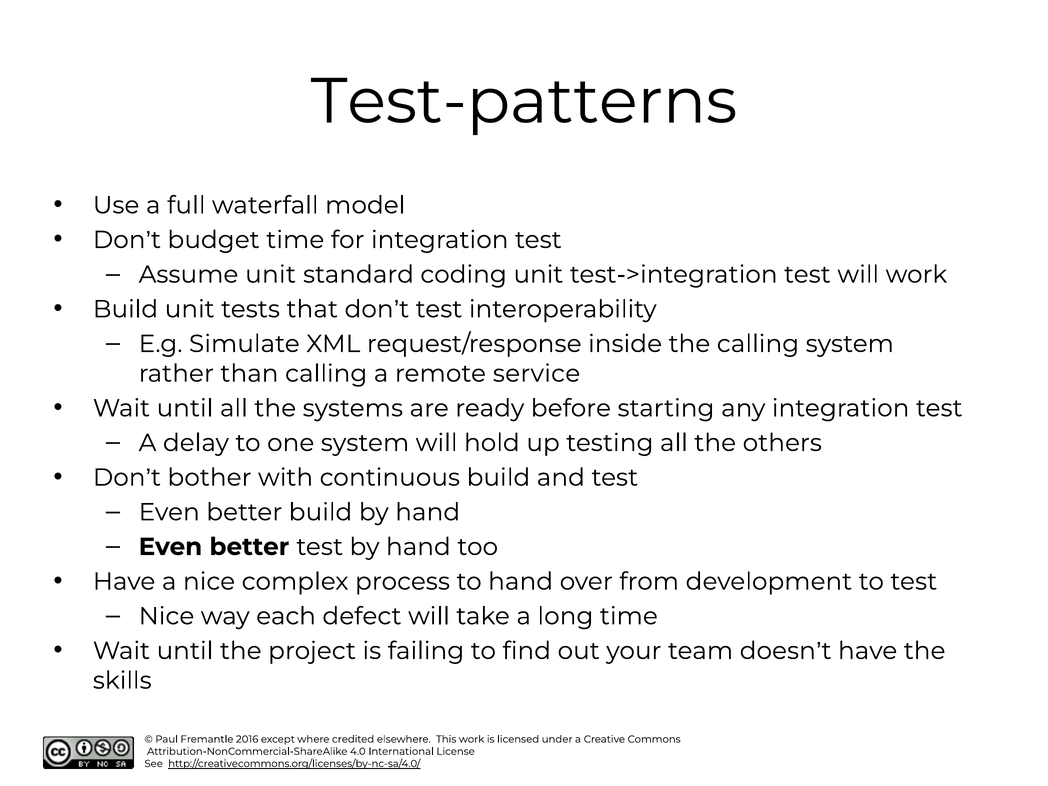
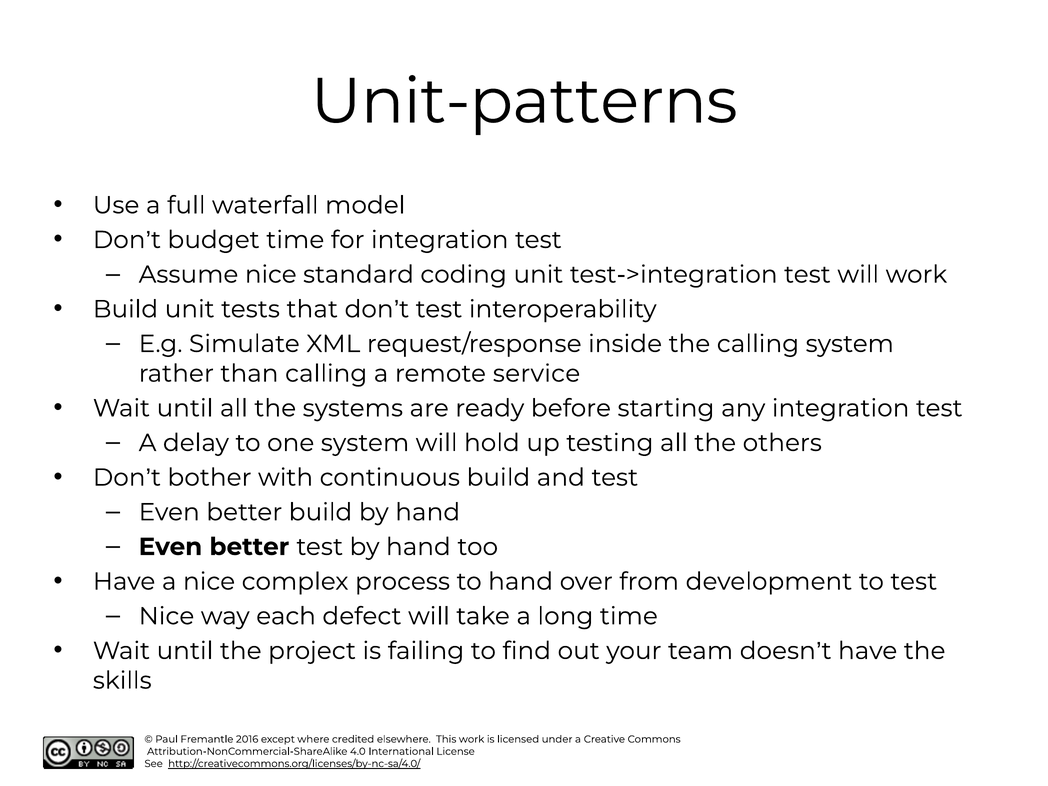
Test-patterns: Test-patterns -> Unit-patterns
Assume unit: unit -> nice
